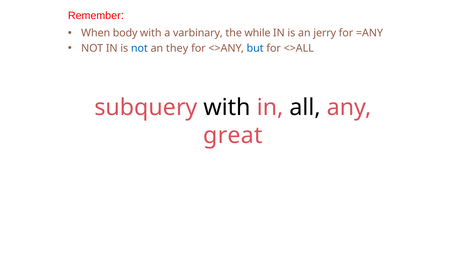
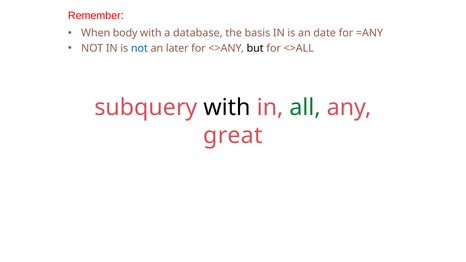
varbinary: varbinary -> database
while: while -> basis
jerry: jerry -> date
they: they -> later
but colour: blue -> black
all colour: black -> green
